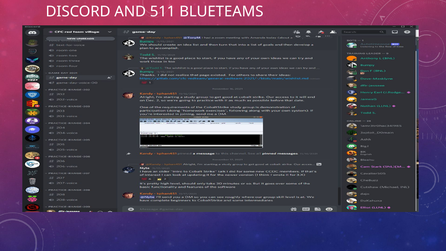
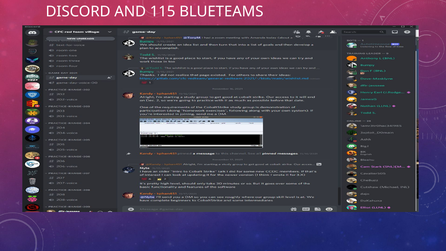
511: 511 -> 115
